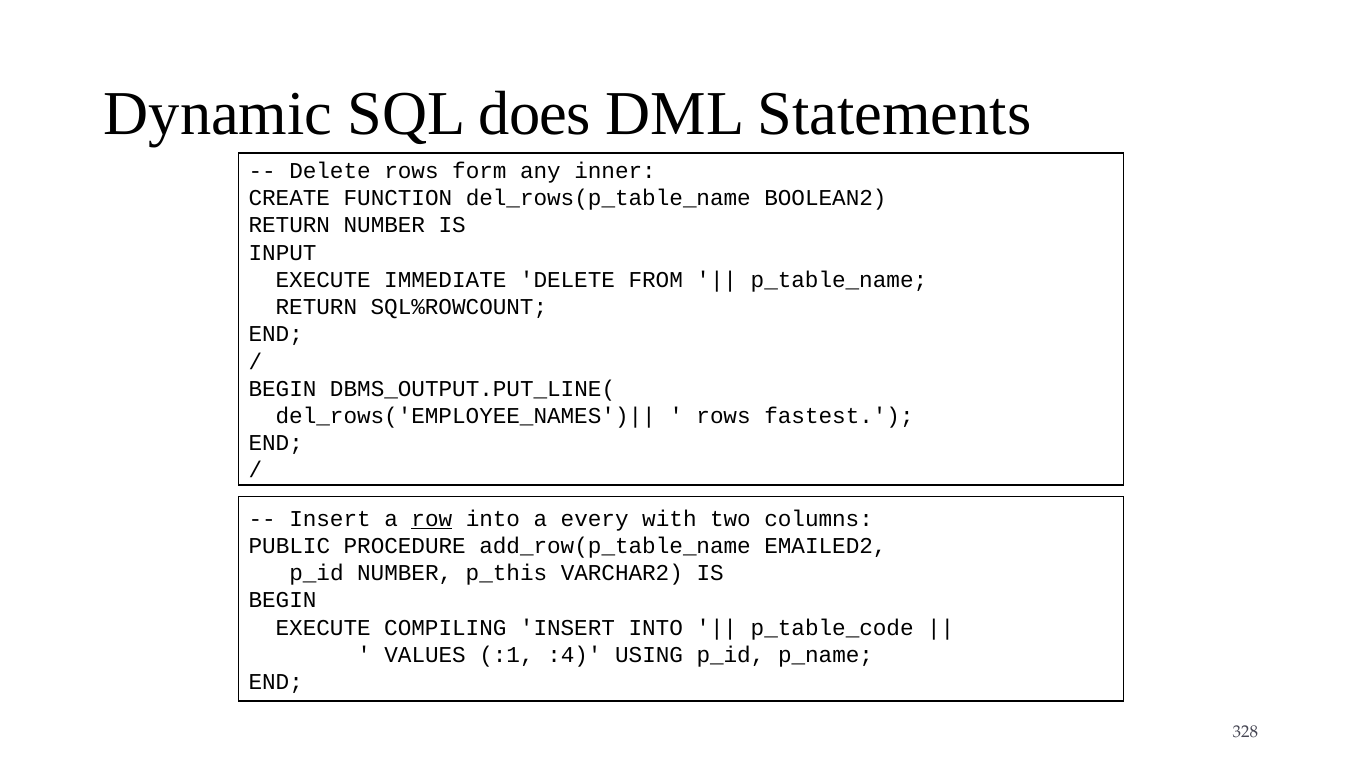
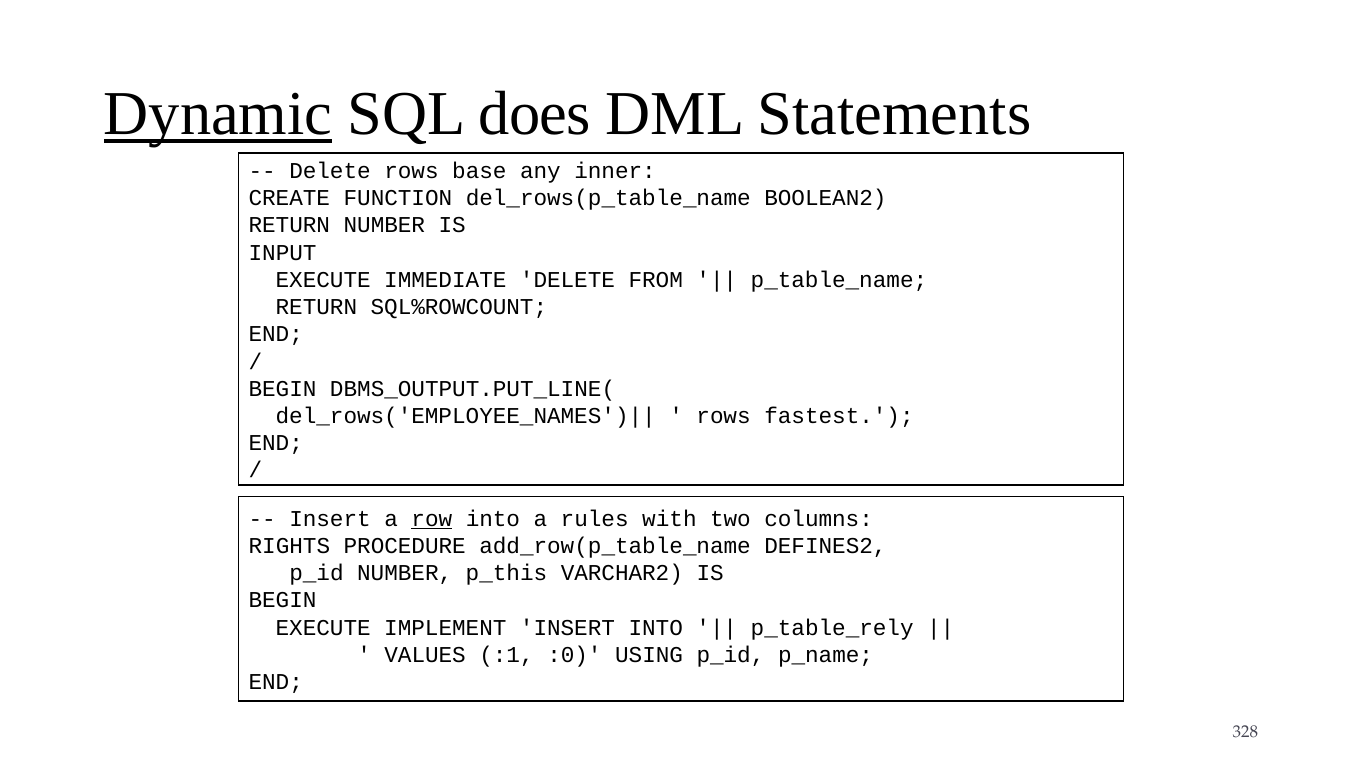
Dynamic underline: none -> present
form: form -> base
every: every -> rules
PUBLIC: PUBLIC -> RIGHTS
EMAILED2: EMAILED2 -> DEFINES2
COMPILING: COMPILING -> IMPLEMENT
p_table_code: p_table_code -> p_table_rely
:4: :4 -> :0
